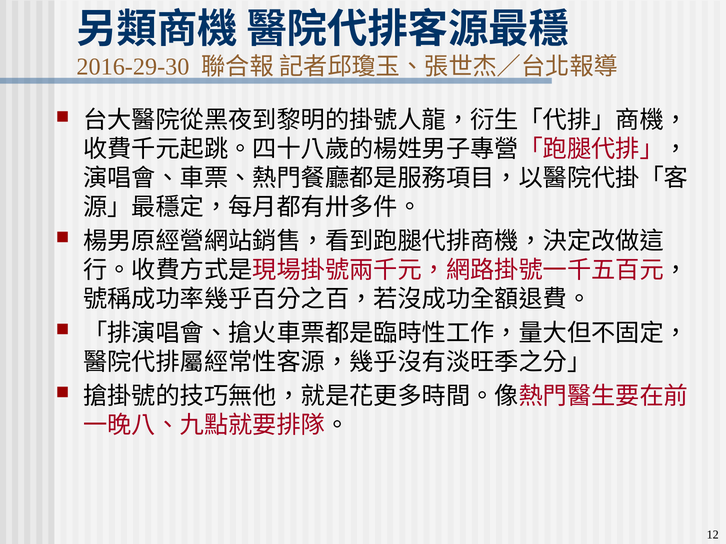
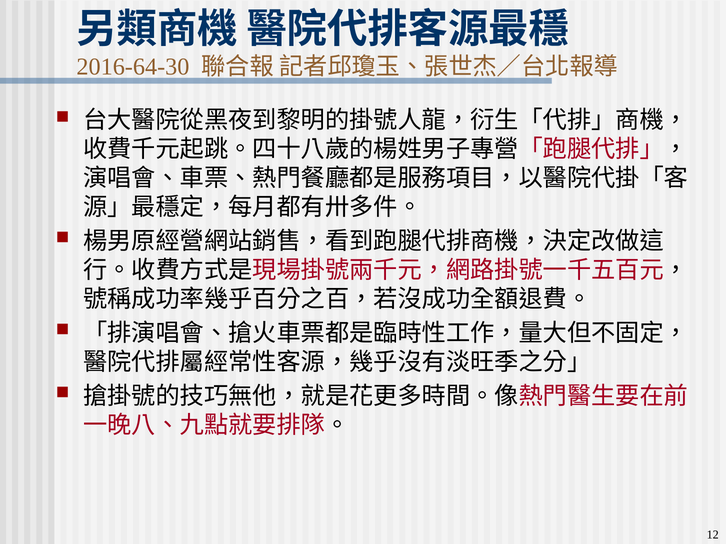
2016-29-30: 2016-29-30 -> 2016-64-30
